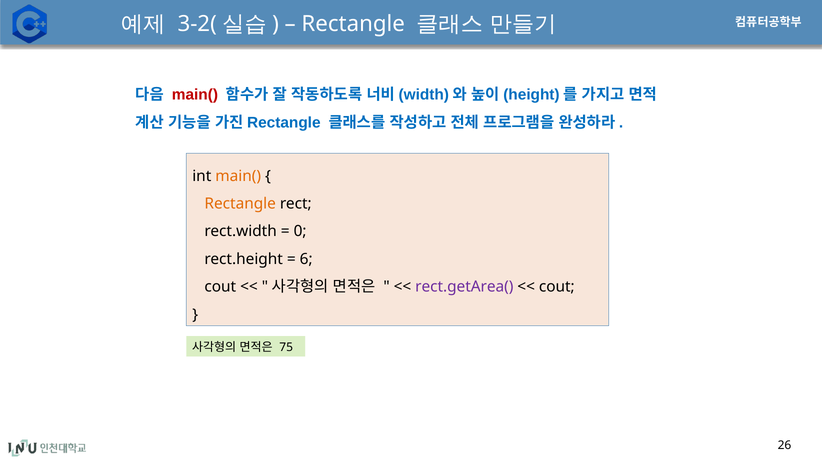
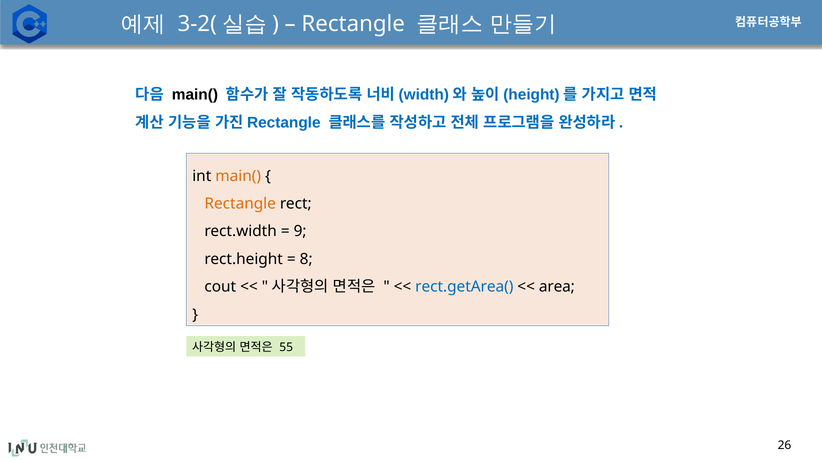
main( at (195, 95) colour: red -> black
0: 0 -> 9
6: 6 -> 8
rect.getArea( colour: purple -> blue
cout at (557, 287): cout -> area
75: 75 -> 55
